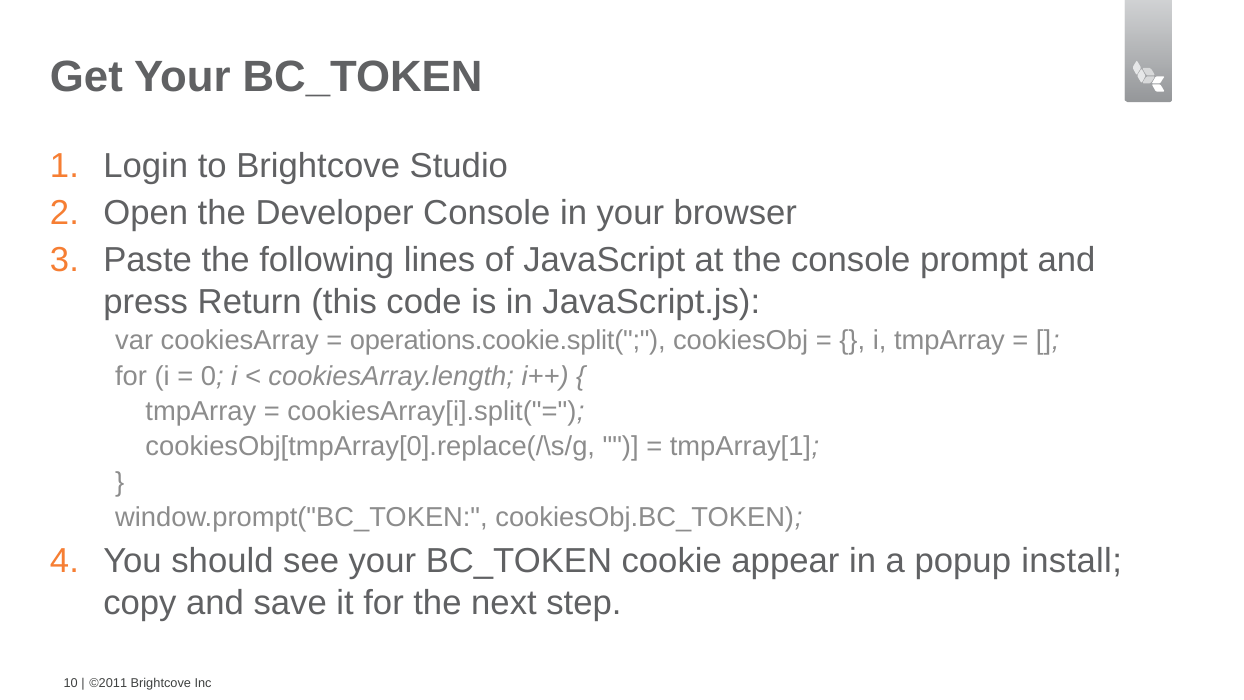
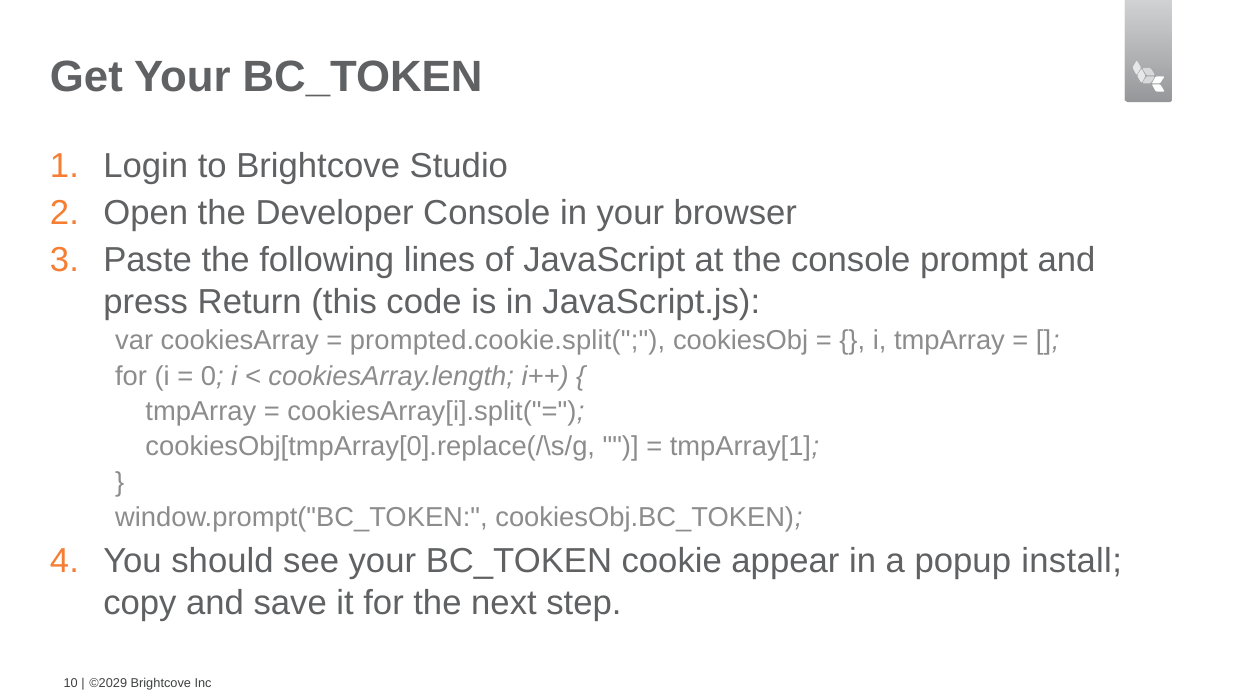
operations.cookie.split(: operations.cookie.split( -> prompted.cookie.split(
©2011: ©2011 -> ©2029
